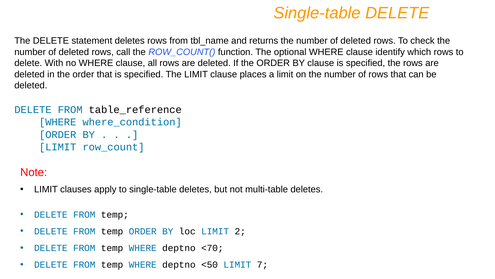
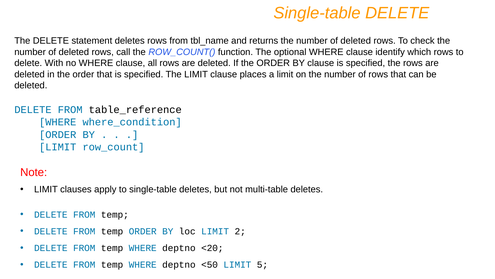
<70: <70 -> <20
7: 7 -> 5
